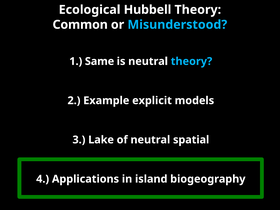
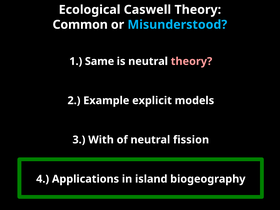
Hubbell: Hubbell -> Caswell
theory at (191, 61) colour: light blue -> pink
Lake: Lake -> With
spatial: spatial -> fission
